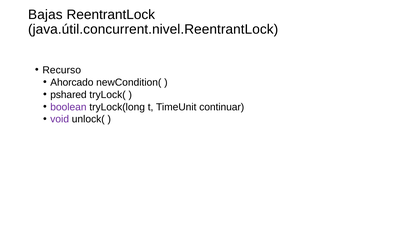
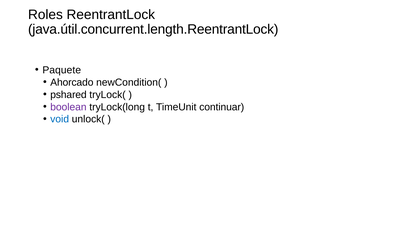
Bajas: Bajas -> Roles
java.útil.concurrent.nivel.ReentrantLock: java.útil.concurrent.nivel.ReentrantLock -> java.útil.concurrent.length.ReentrantLock
Recurso: Recurso -> Paquete
void colour: purple -> blue
